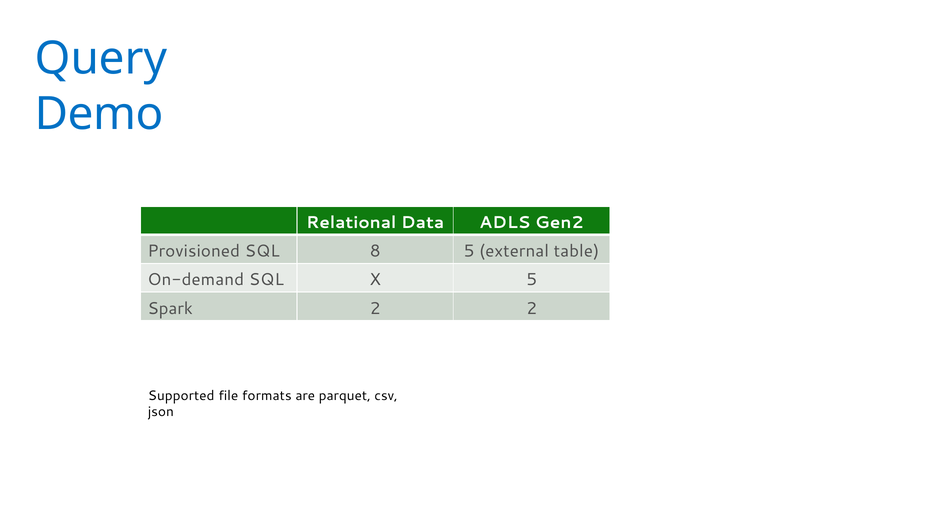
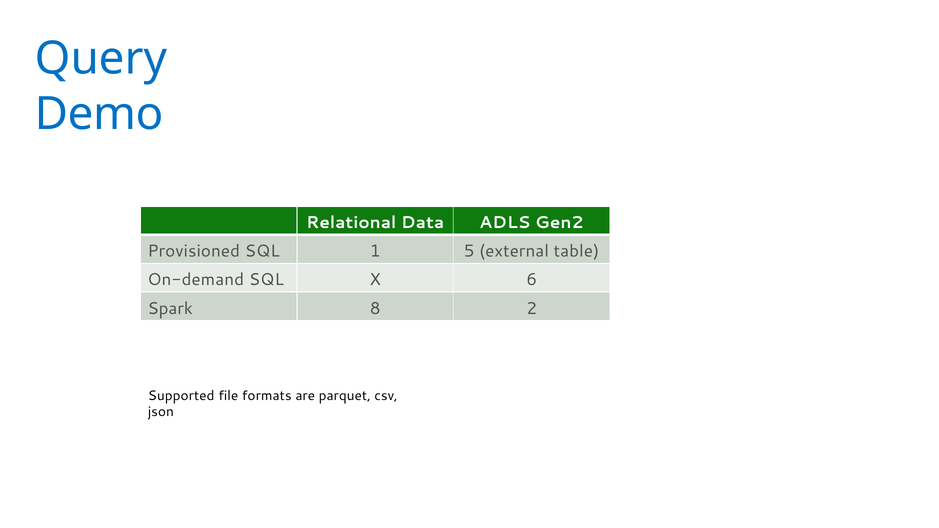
8: 8 -> 1
X 5: 5 -> 6
Spark 2: 2 -> 8
